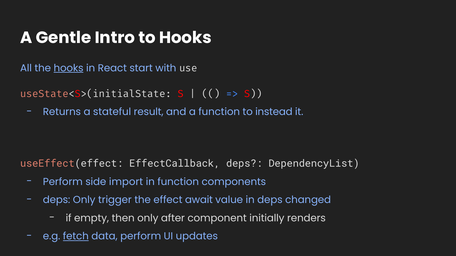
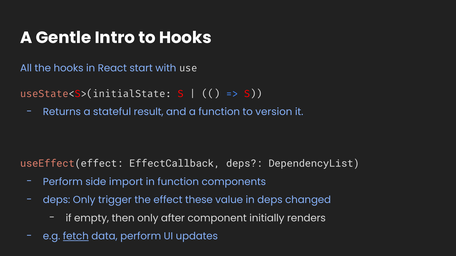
hooks at (69, 68) underline: present -> none
instead: instead -> version
await: await -> these
